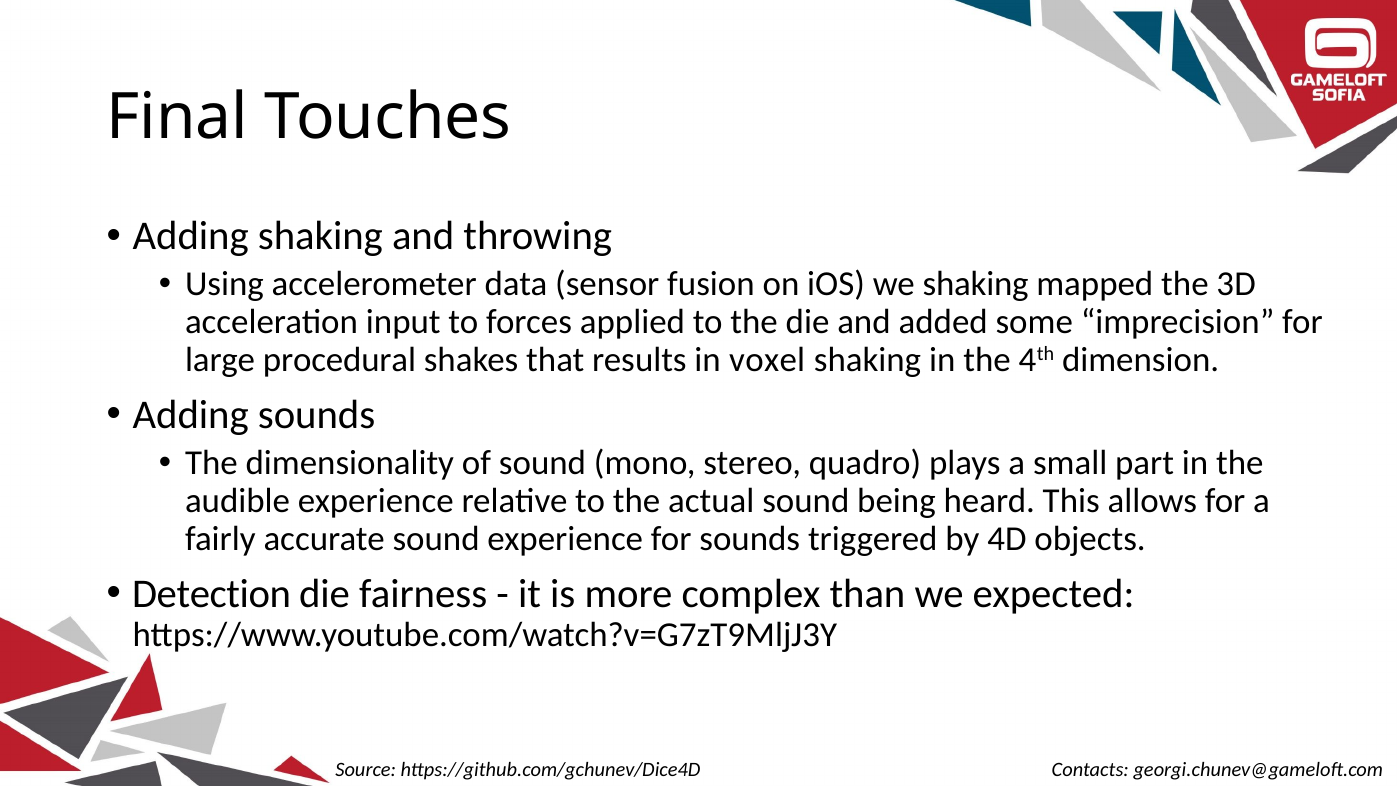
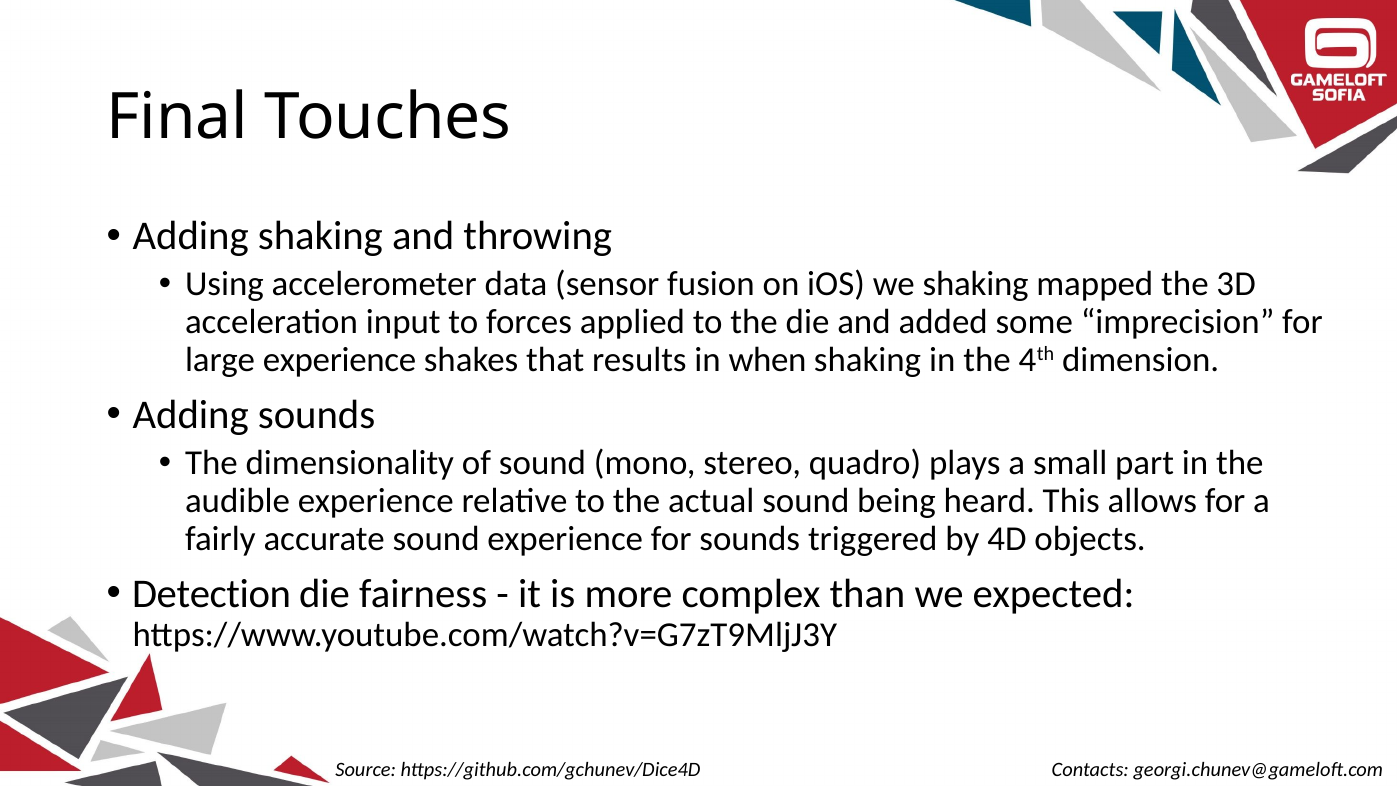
large procedural: procedural -> experience
voxel: voxel -> when
